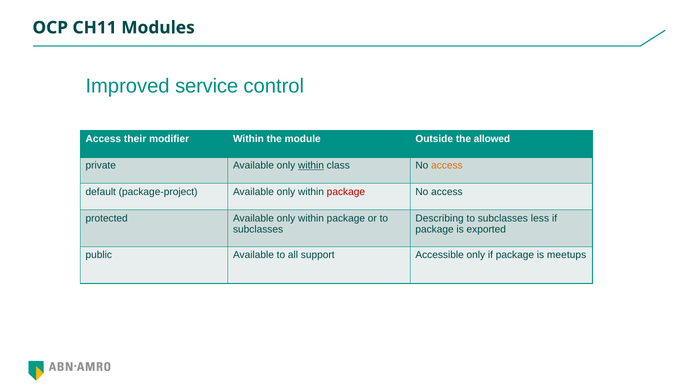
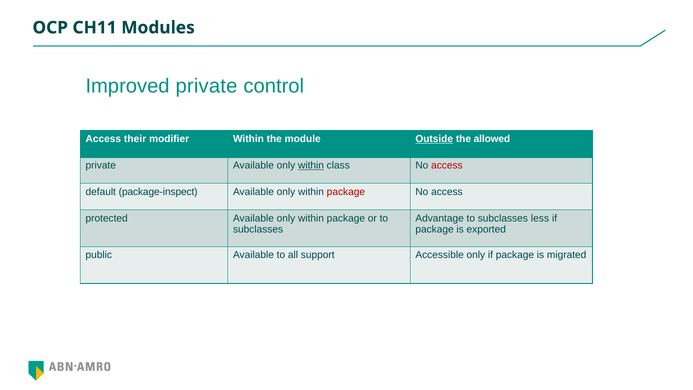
Improved service: service -> private
Outside underline: none -> present
access at (447, 165) colour: orange -> red
package-project: package-project -> package-inspect
Describing: Describing -> Advantage
meetups: meetups -> migrated
